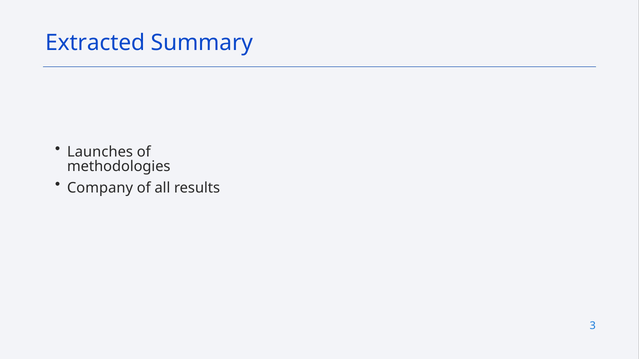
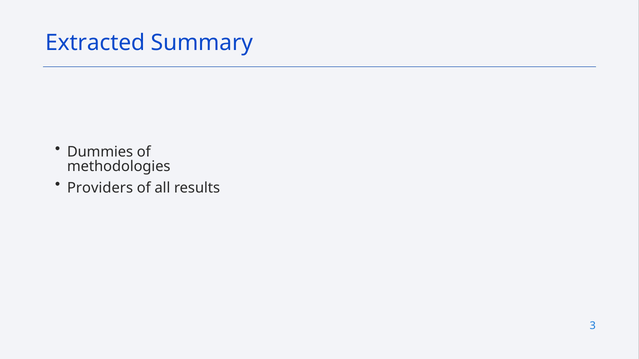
Launches: Launches -> Dummies
Company: Company -> Providers
